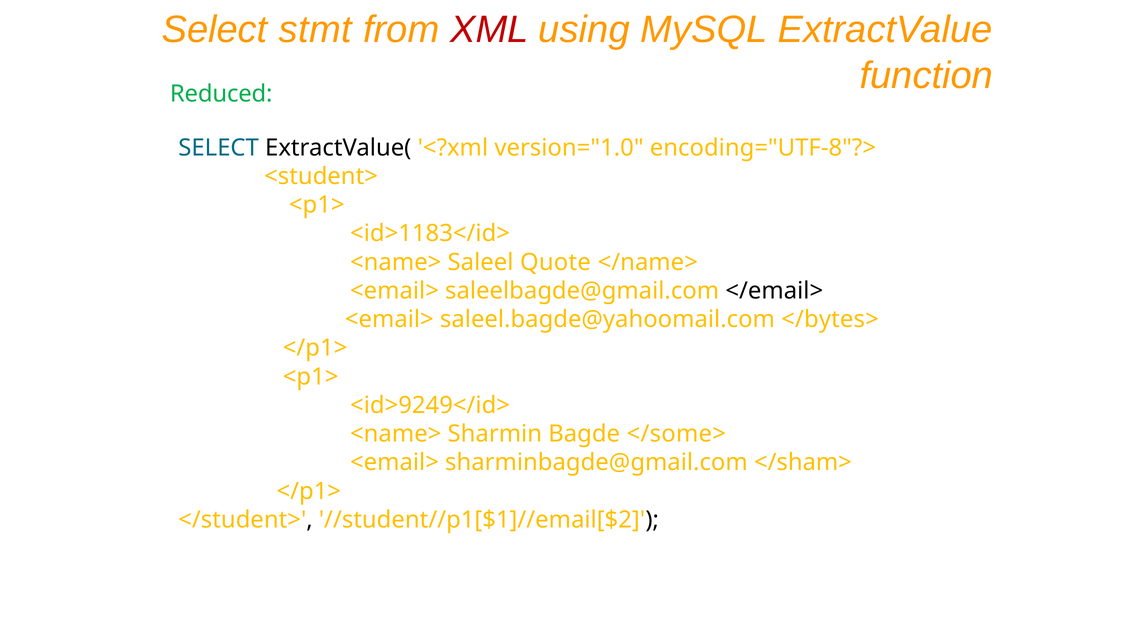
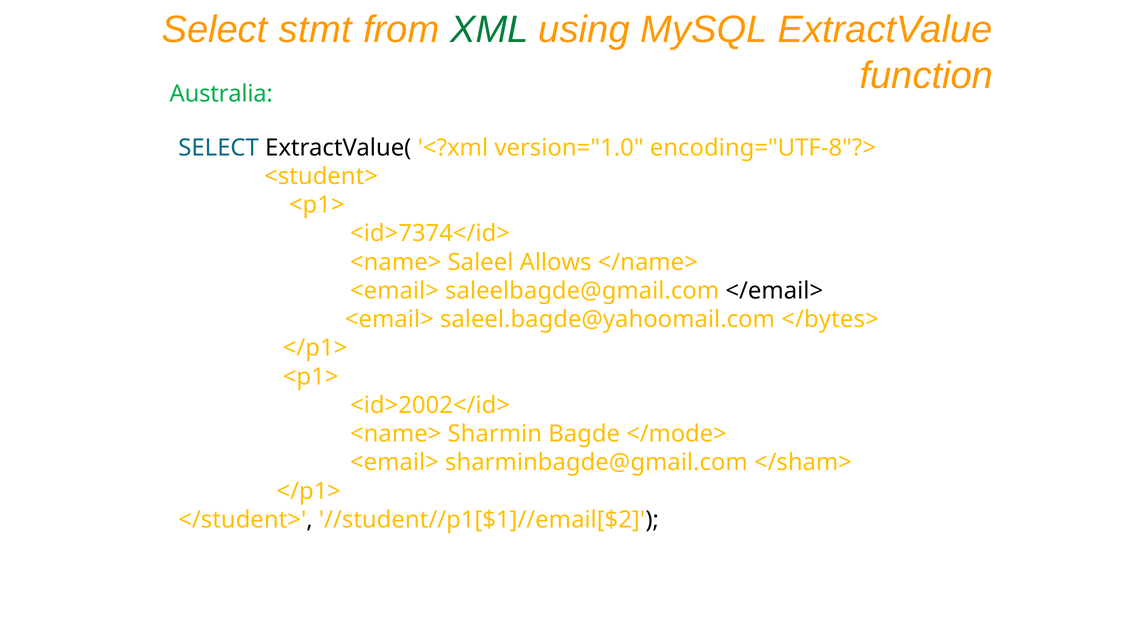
XML colour: red -> green
Reduced: Reduced -> Australia
<id>1183</id>: <id>1183</id> -> <id>7374</id>
Quote: Quote -> Allows
<id>9249</id>: <id>9249</id> -> <id>2002</id>
</some>: </some> -> </mode>
